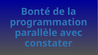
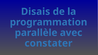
Bonté: Bonté -> Disais
